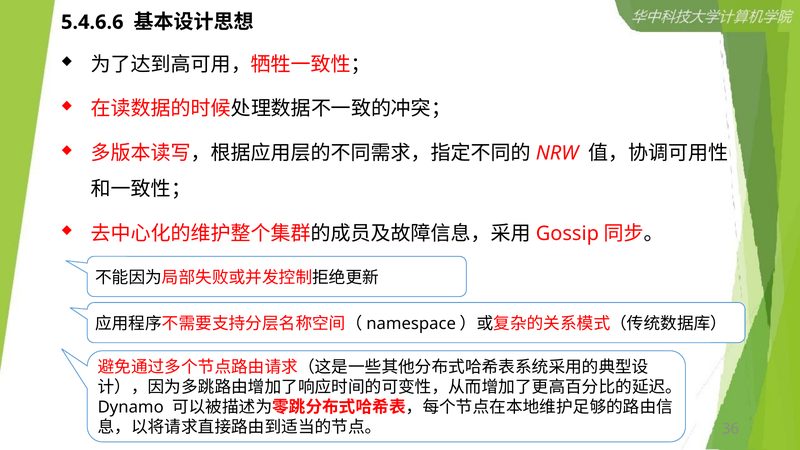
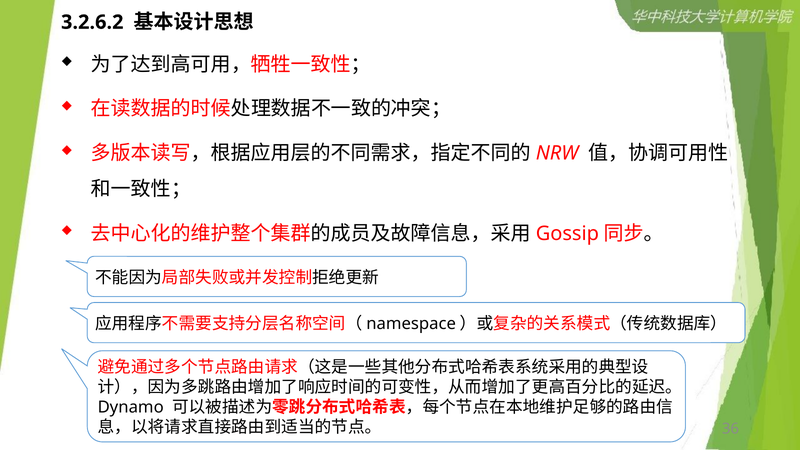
5.4.6.6: 5.4.6.6 -> 3.2.6.2
